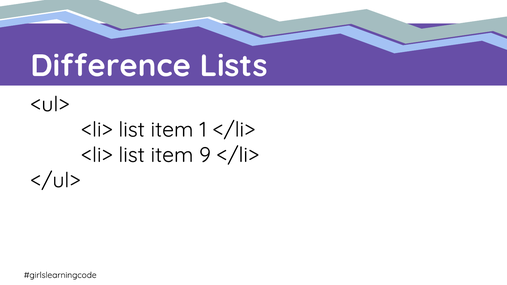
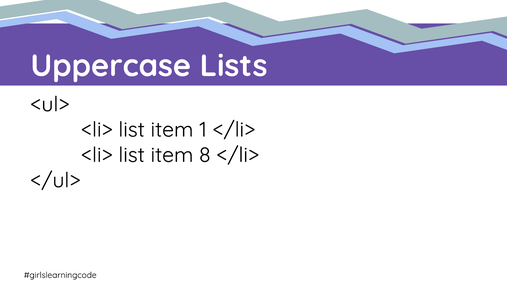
Difference: Difference -> Uppercase
9: 9 -> 8
